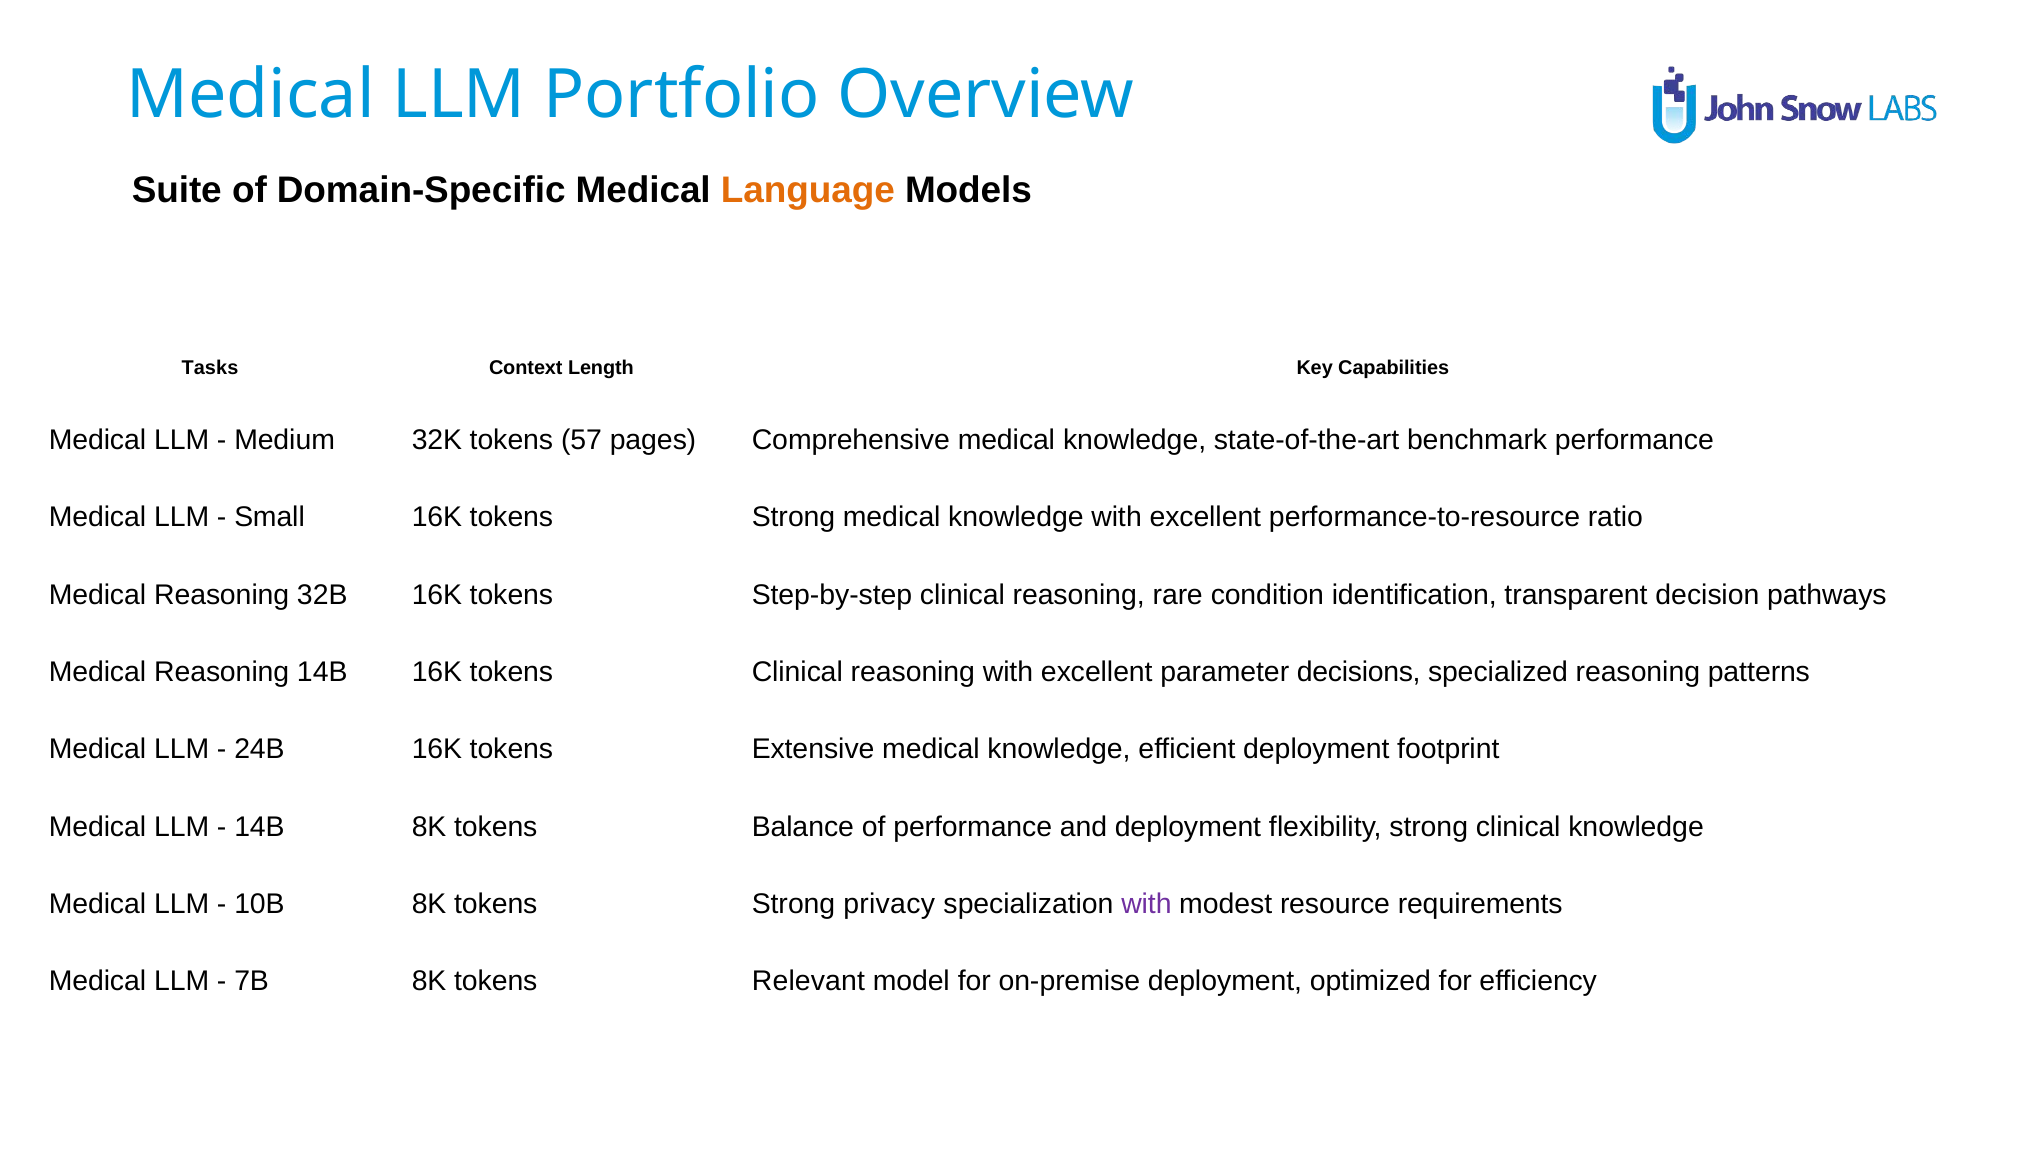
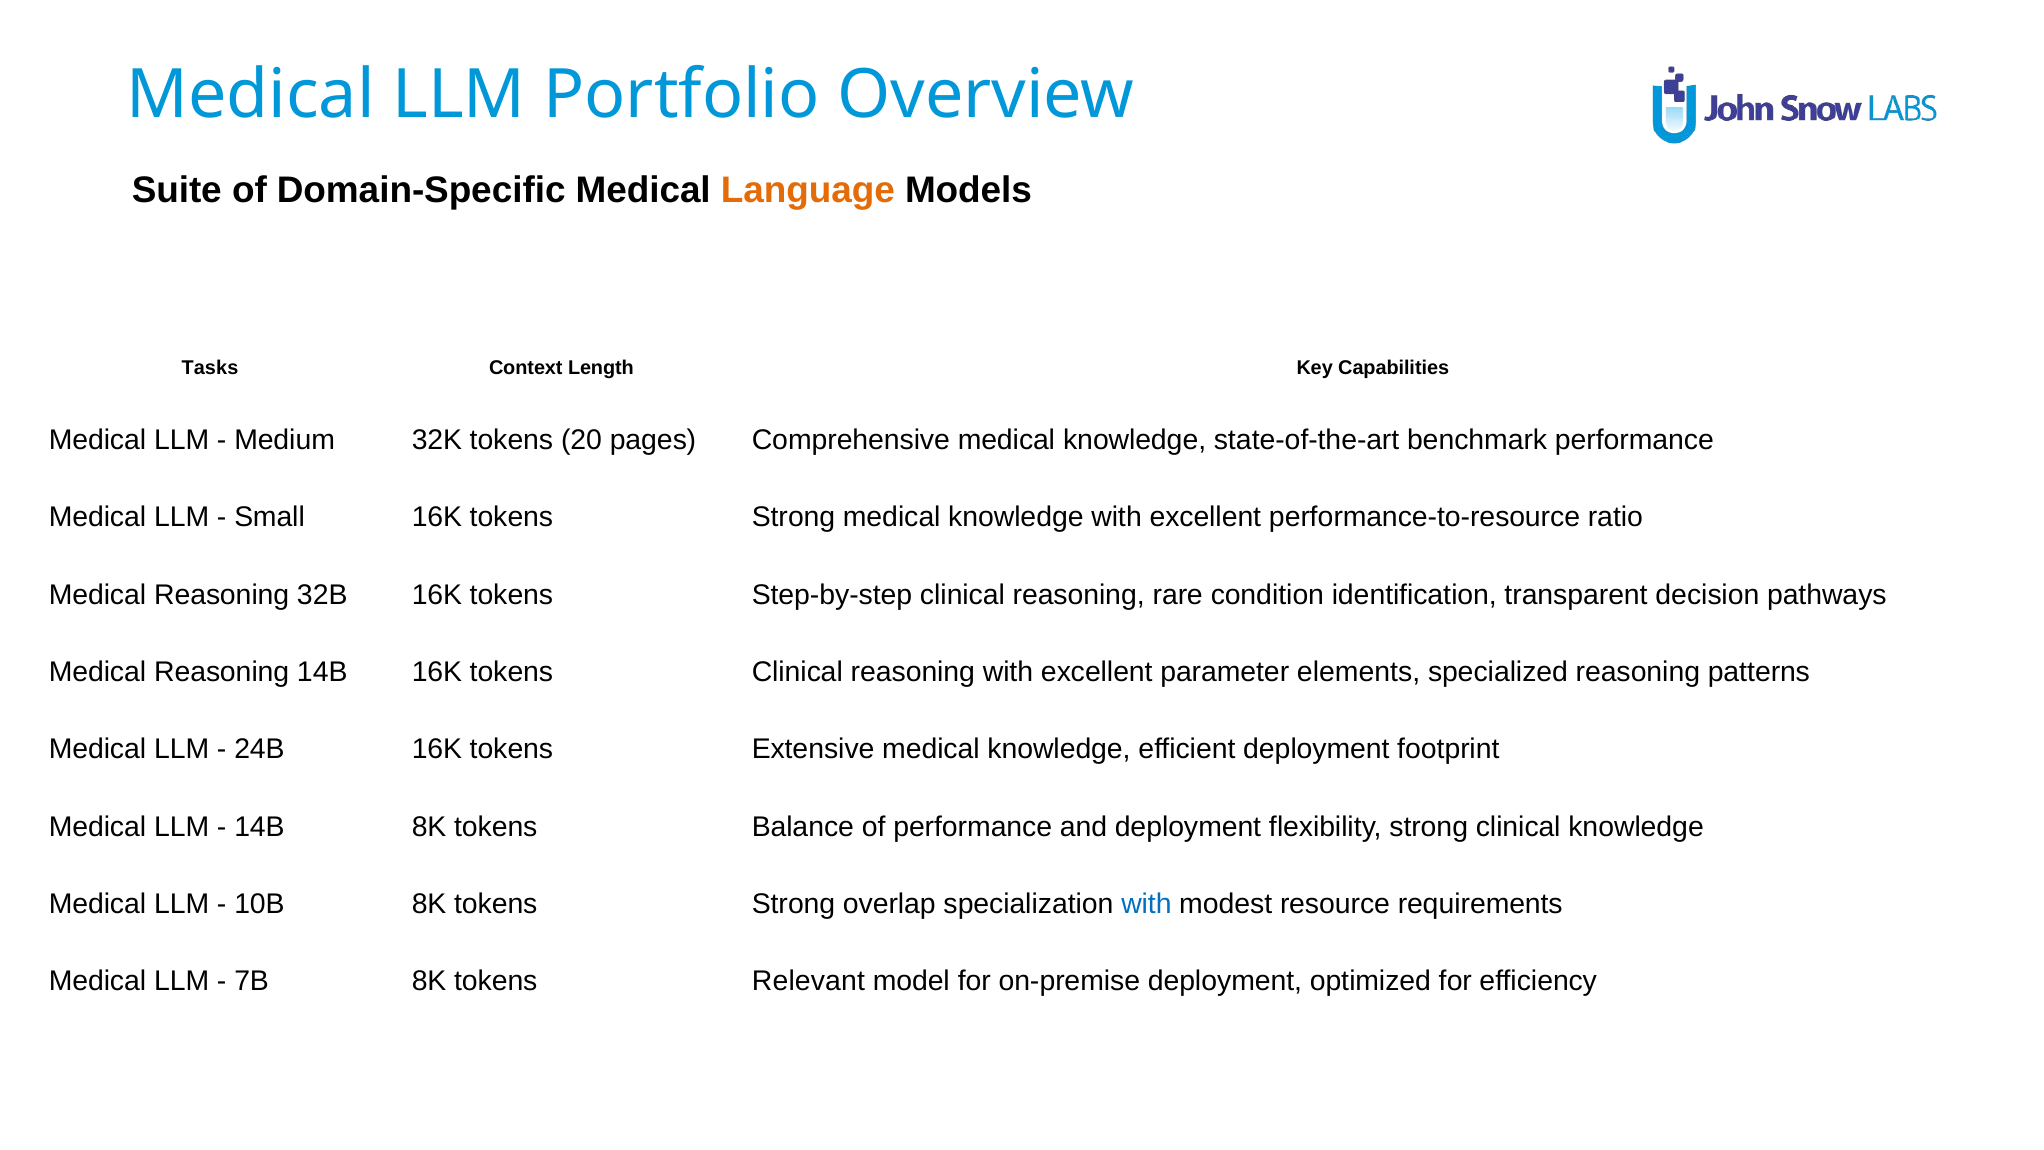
57: 57 -> 20
decisions: decisions -> elements
privacy: privacy -> overlap
with at (1146, 904) colour: purple -> blue
